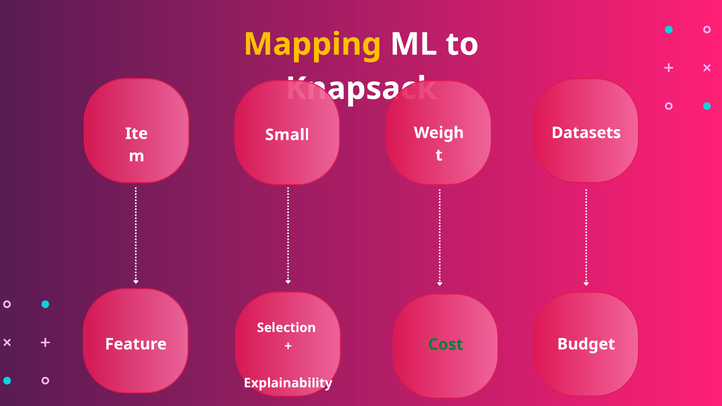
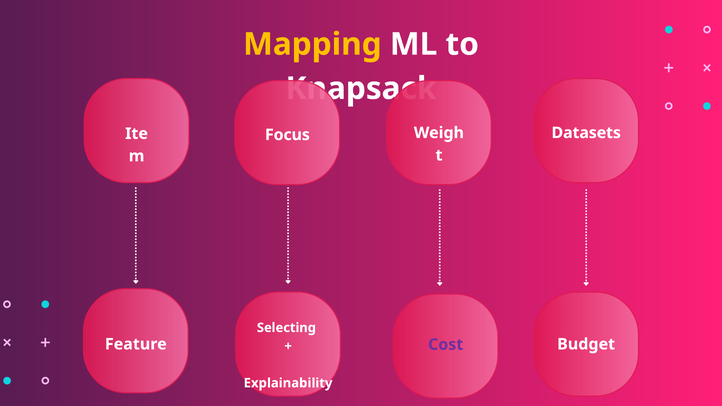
Small: Small -> Focus
Selection: Selection -> Selecting
Cost colour: green -> purple
